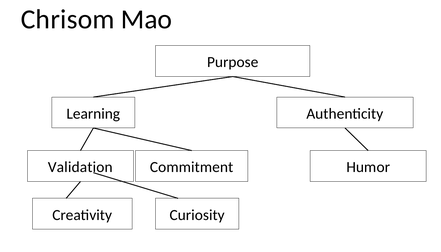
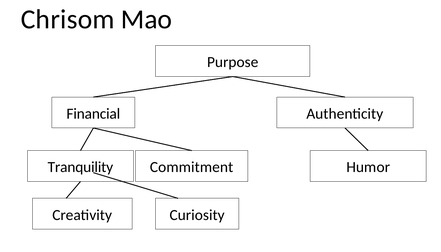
Learning: Learning -> Financial
Validation: Validation -> Tranquility
